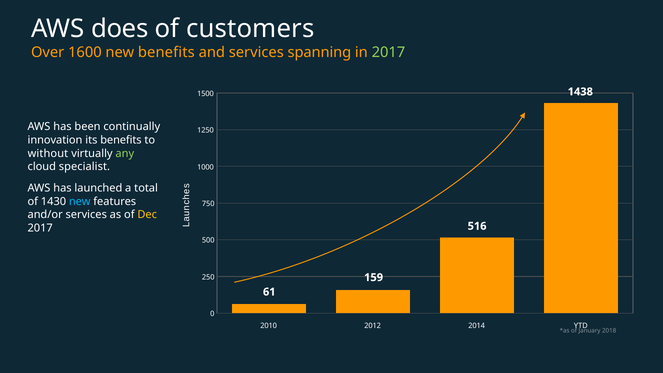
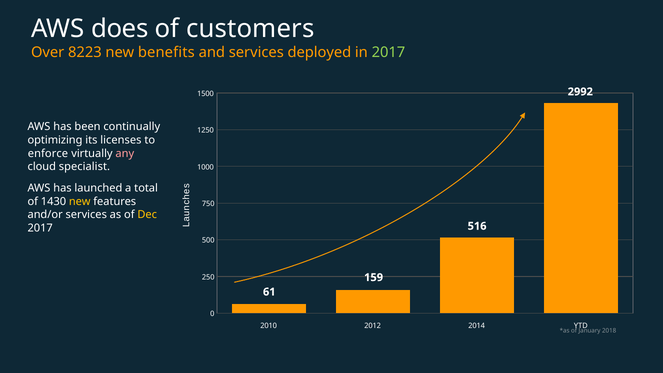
1600: 1600 -> 8223
spanning: spanning -> deployed
1438: 1438 -> 2992
innovation: innovation -> optimizing
its benefits: benefits -> licenses
without: without -> enforce
any colour: light green -> pink
new at (80, 201) colour: light blue -> yellow
